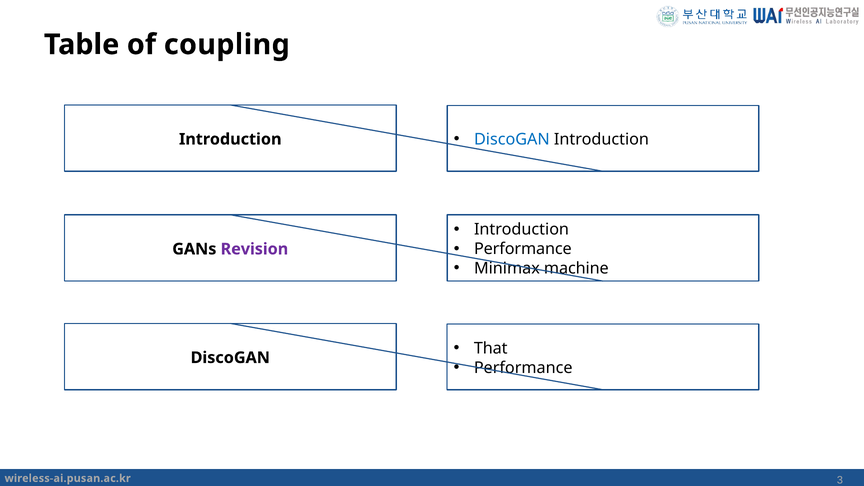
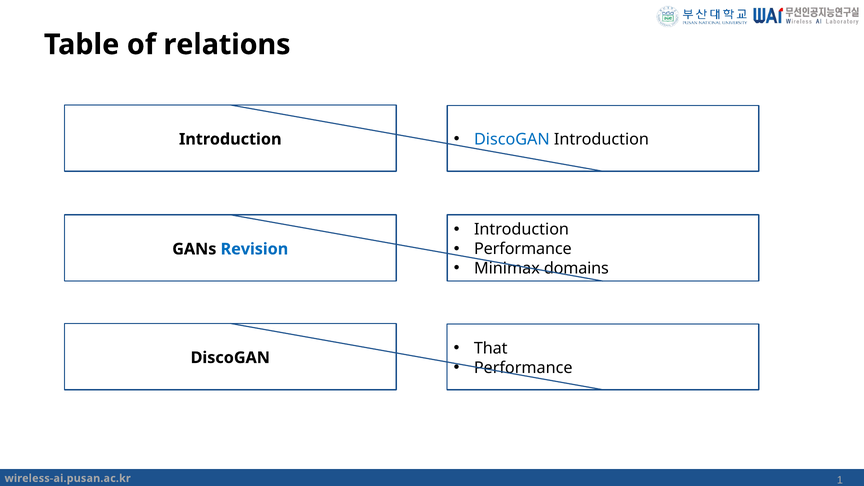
coupling: coupling -> relations
Revision colour: purple -> blue
machine: machine -> domains
3: 3 -> 1
